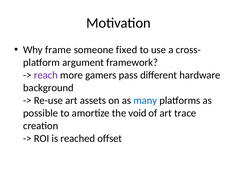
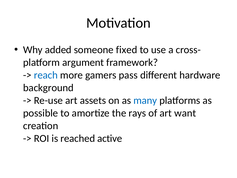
frame: frame -> added
reach colour: purple -> blue
void: void -> rays
trace: trace -> want
offset: offset -> active
